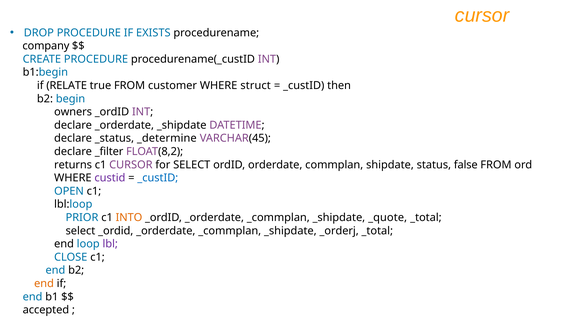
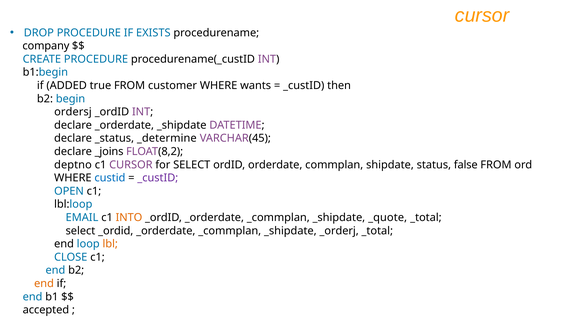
RELATE: RELATE -> ADDED
struct: struct -> wants
owners: owners -> ordersj
_filter: _filter -> _joins
returns: returns -> deptno
custid colour: purple -> blue
_custID at (158, 178) colour: blue -> purple
PRIOR: PRIOR -> EMAIL
lbl colour: purple -> orange
